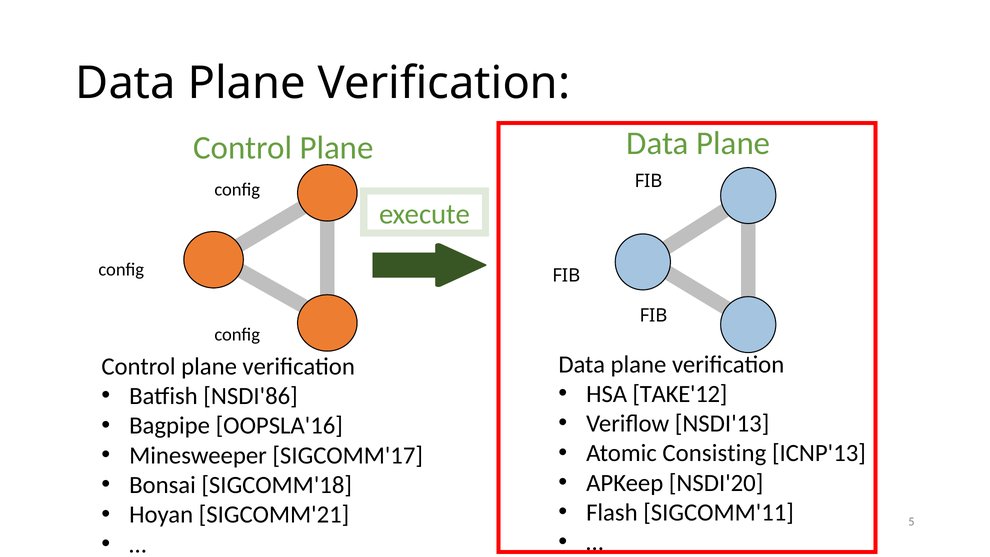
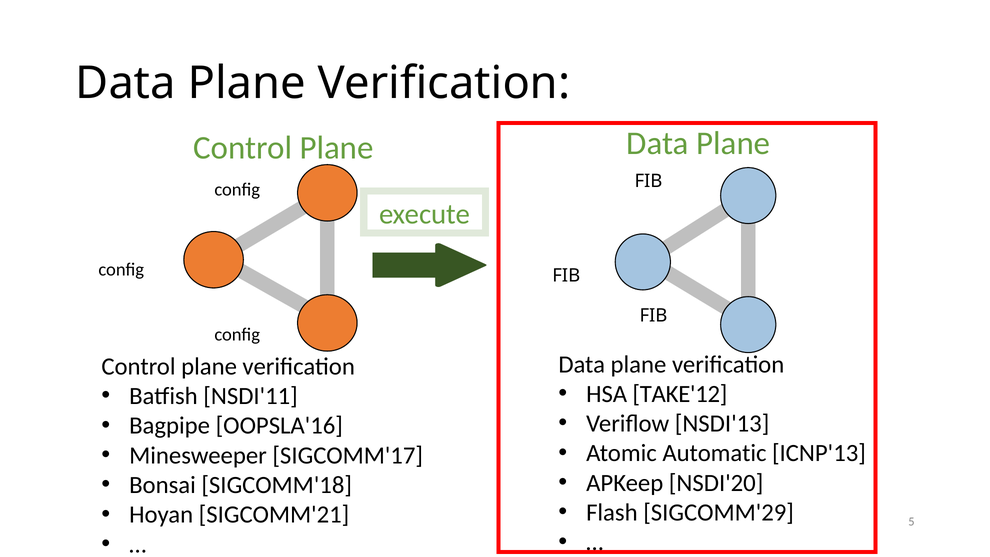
NSDI'86: NSDI'86 -> NSDI'11
Consisting: Consisting -> Automatic
SIGCOMM'11: SIGCOMM'11 -> SIGCOMM'29
